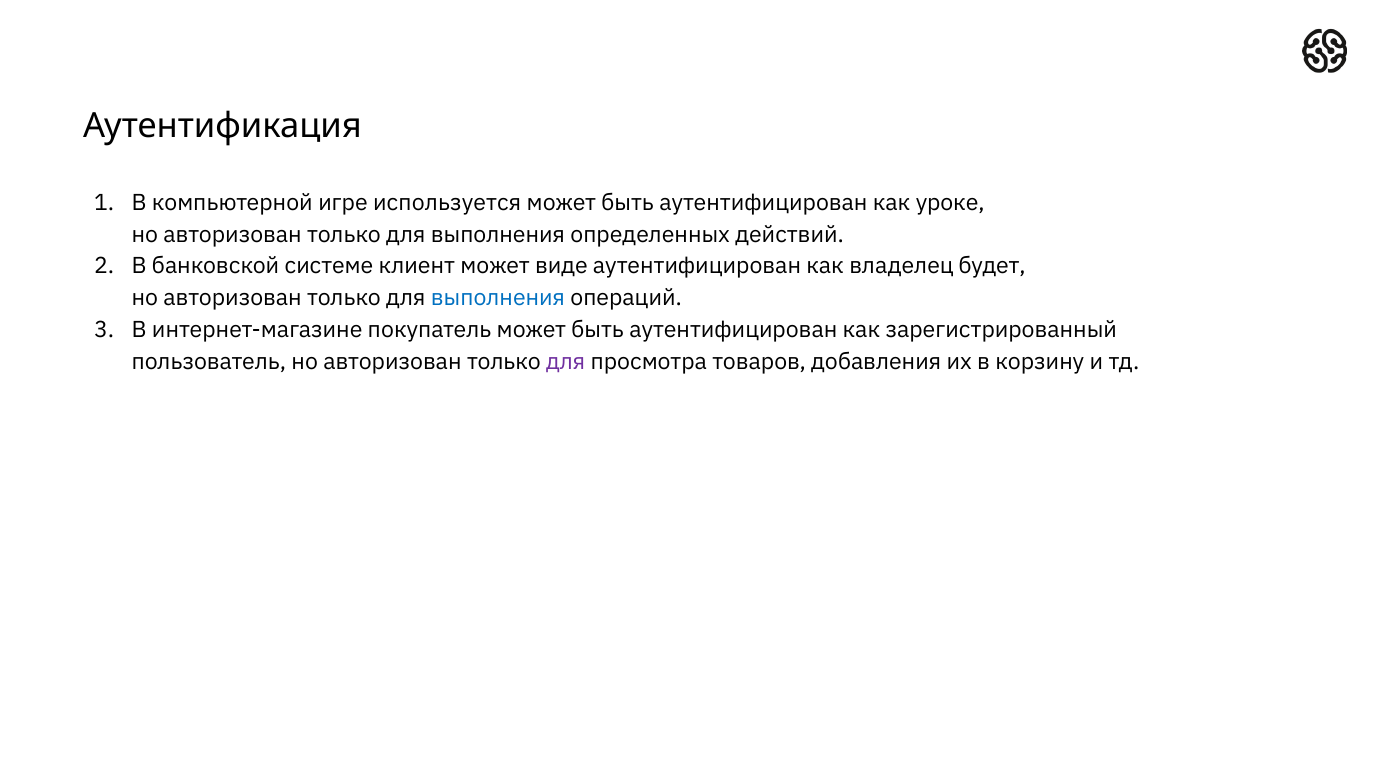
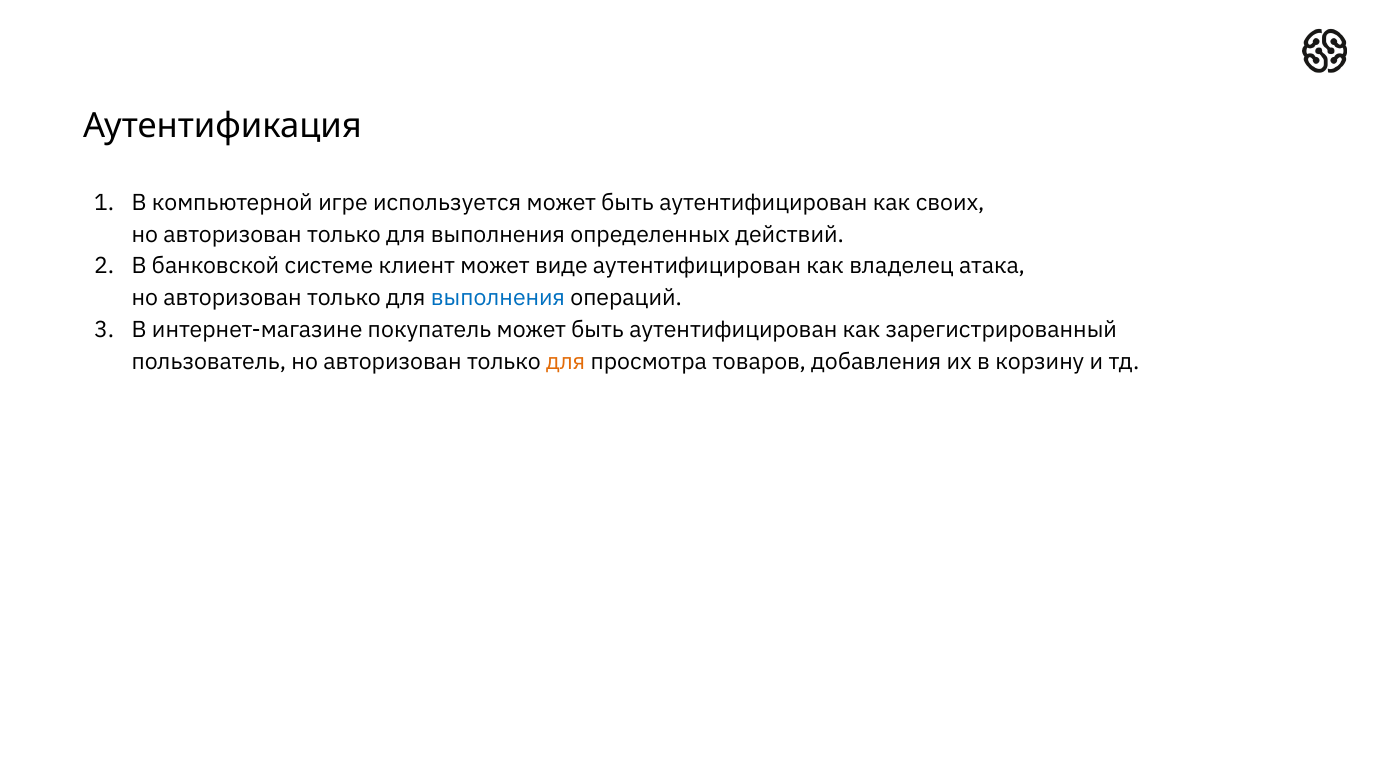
уроке: уроке -> своих
будет: будет -> атака
для at (566, 362) colour: purple -> orange
